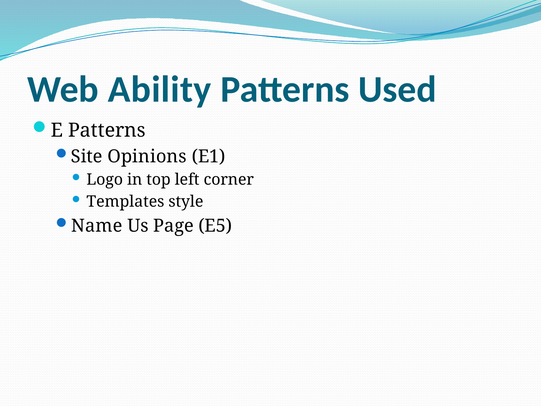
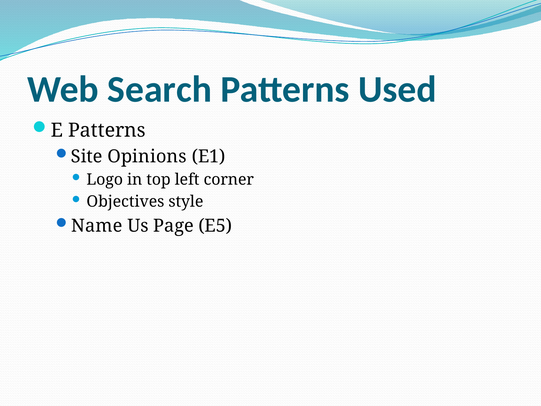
Ability: Ability -> Search
Templates: Templates -> Objectives
